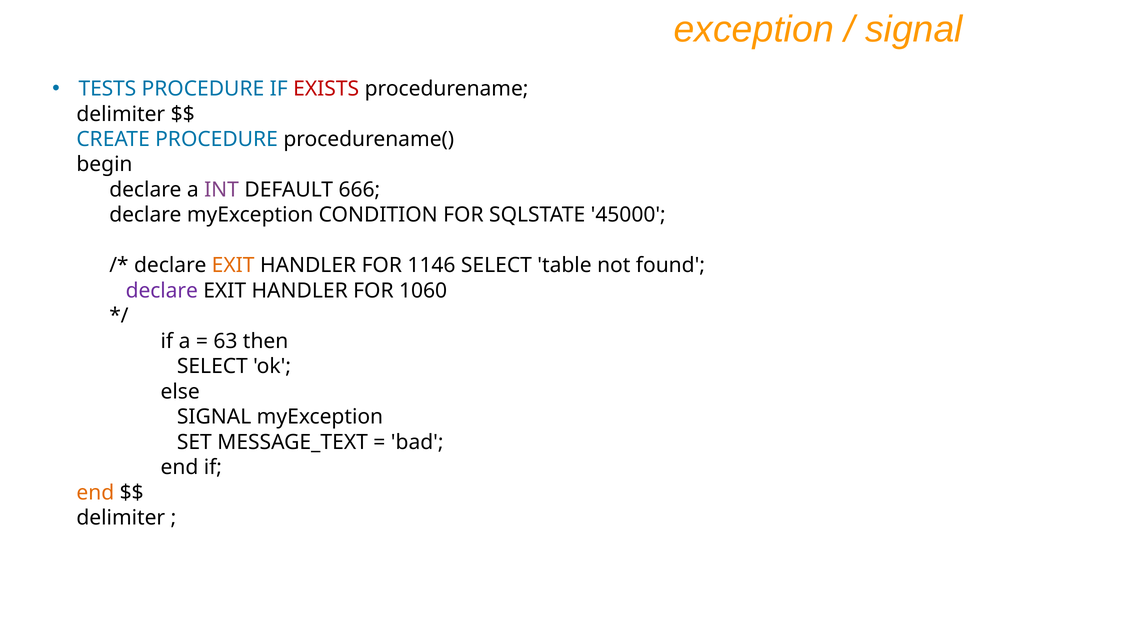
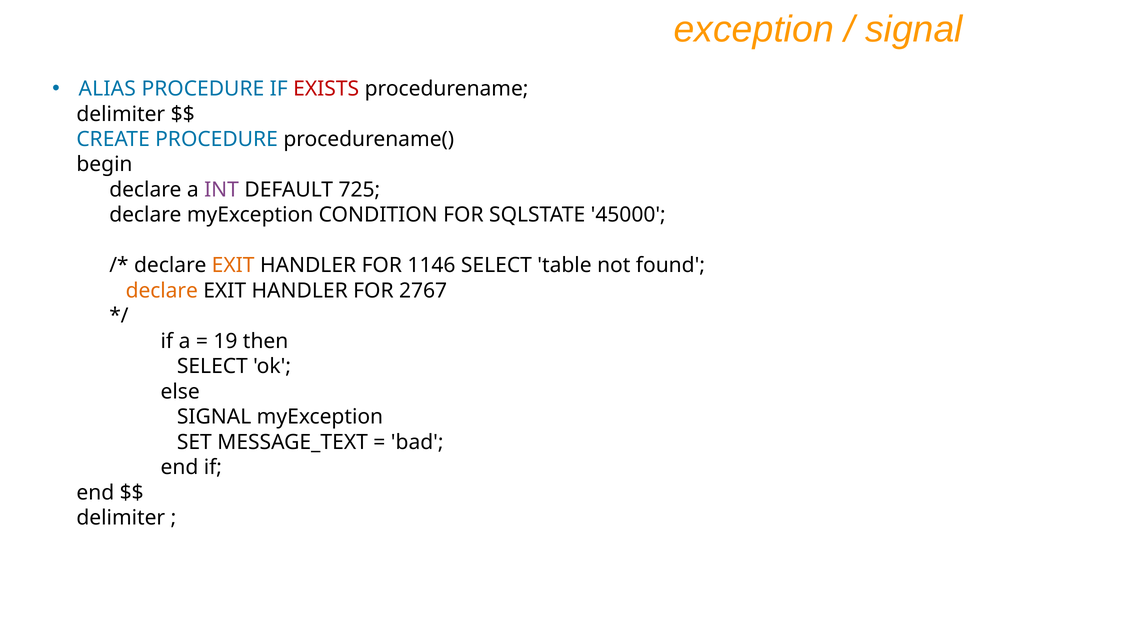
TESTS: TESTS -> ALIAS
666: 666 -> 725
declare at (162, 291) colour: purple -> orange
1060: 1060 -> 2767
63: 63 -> 19
end at (95, 493) colour: orange -> black
